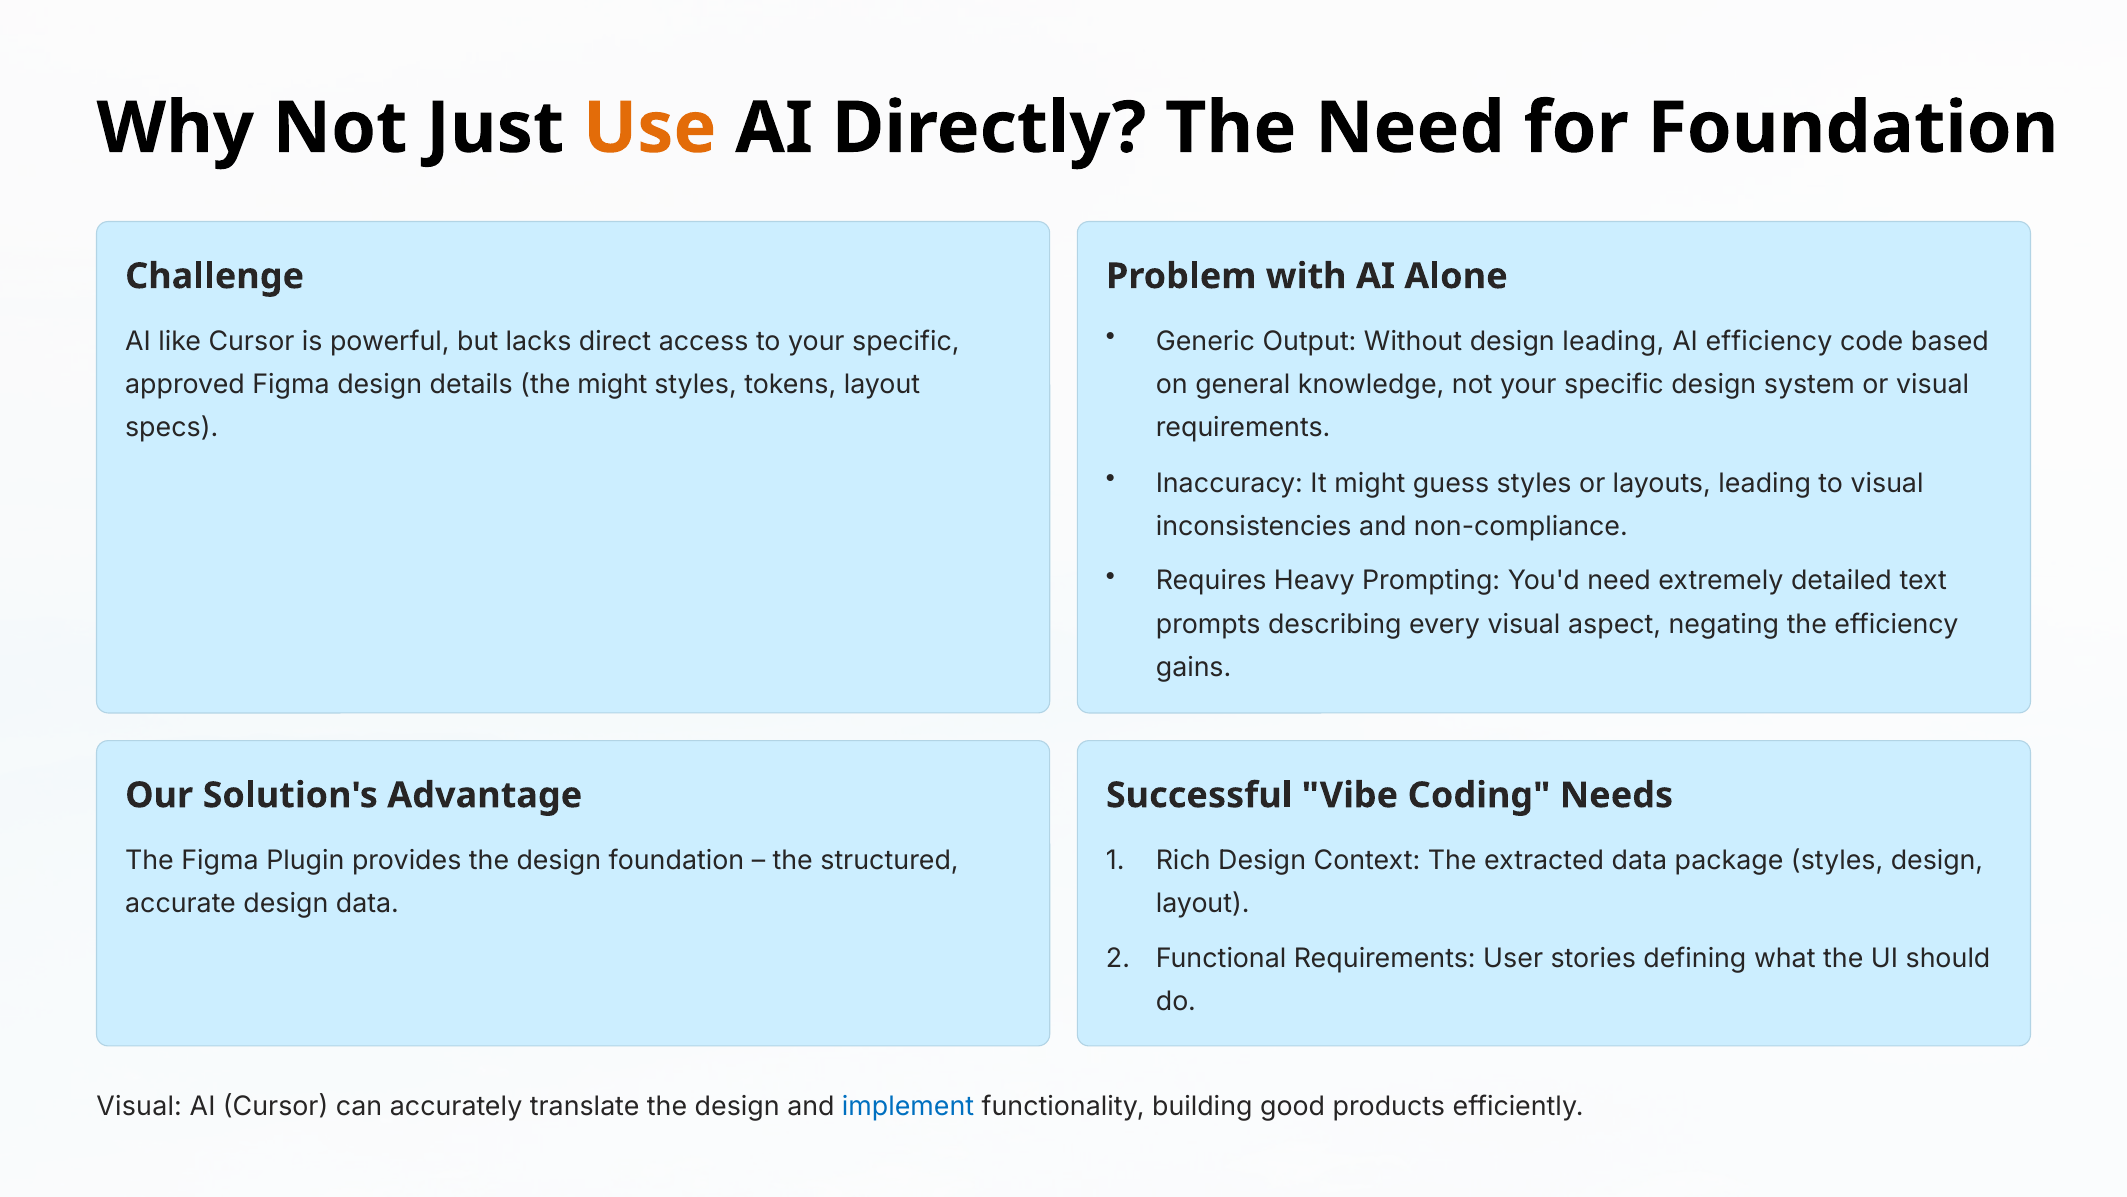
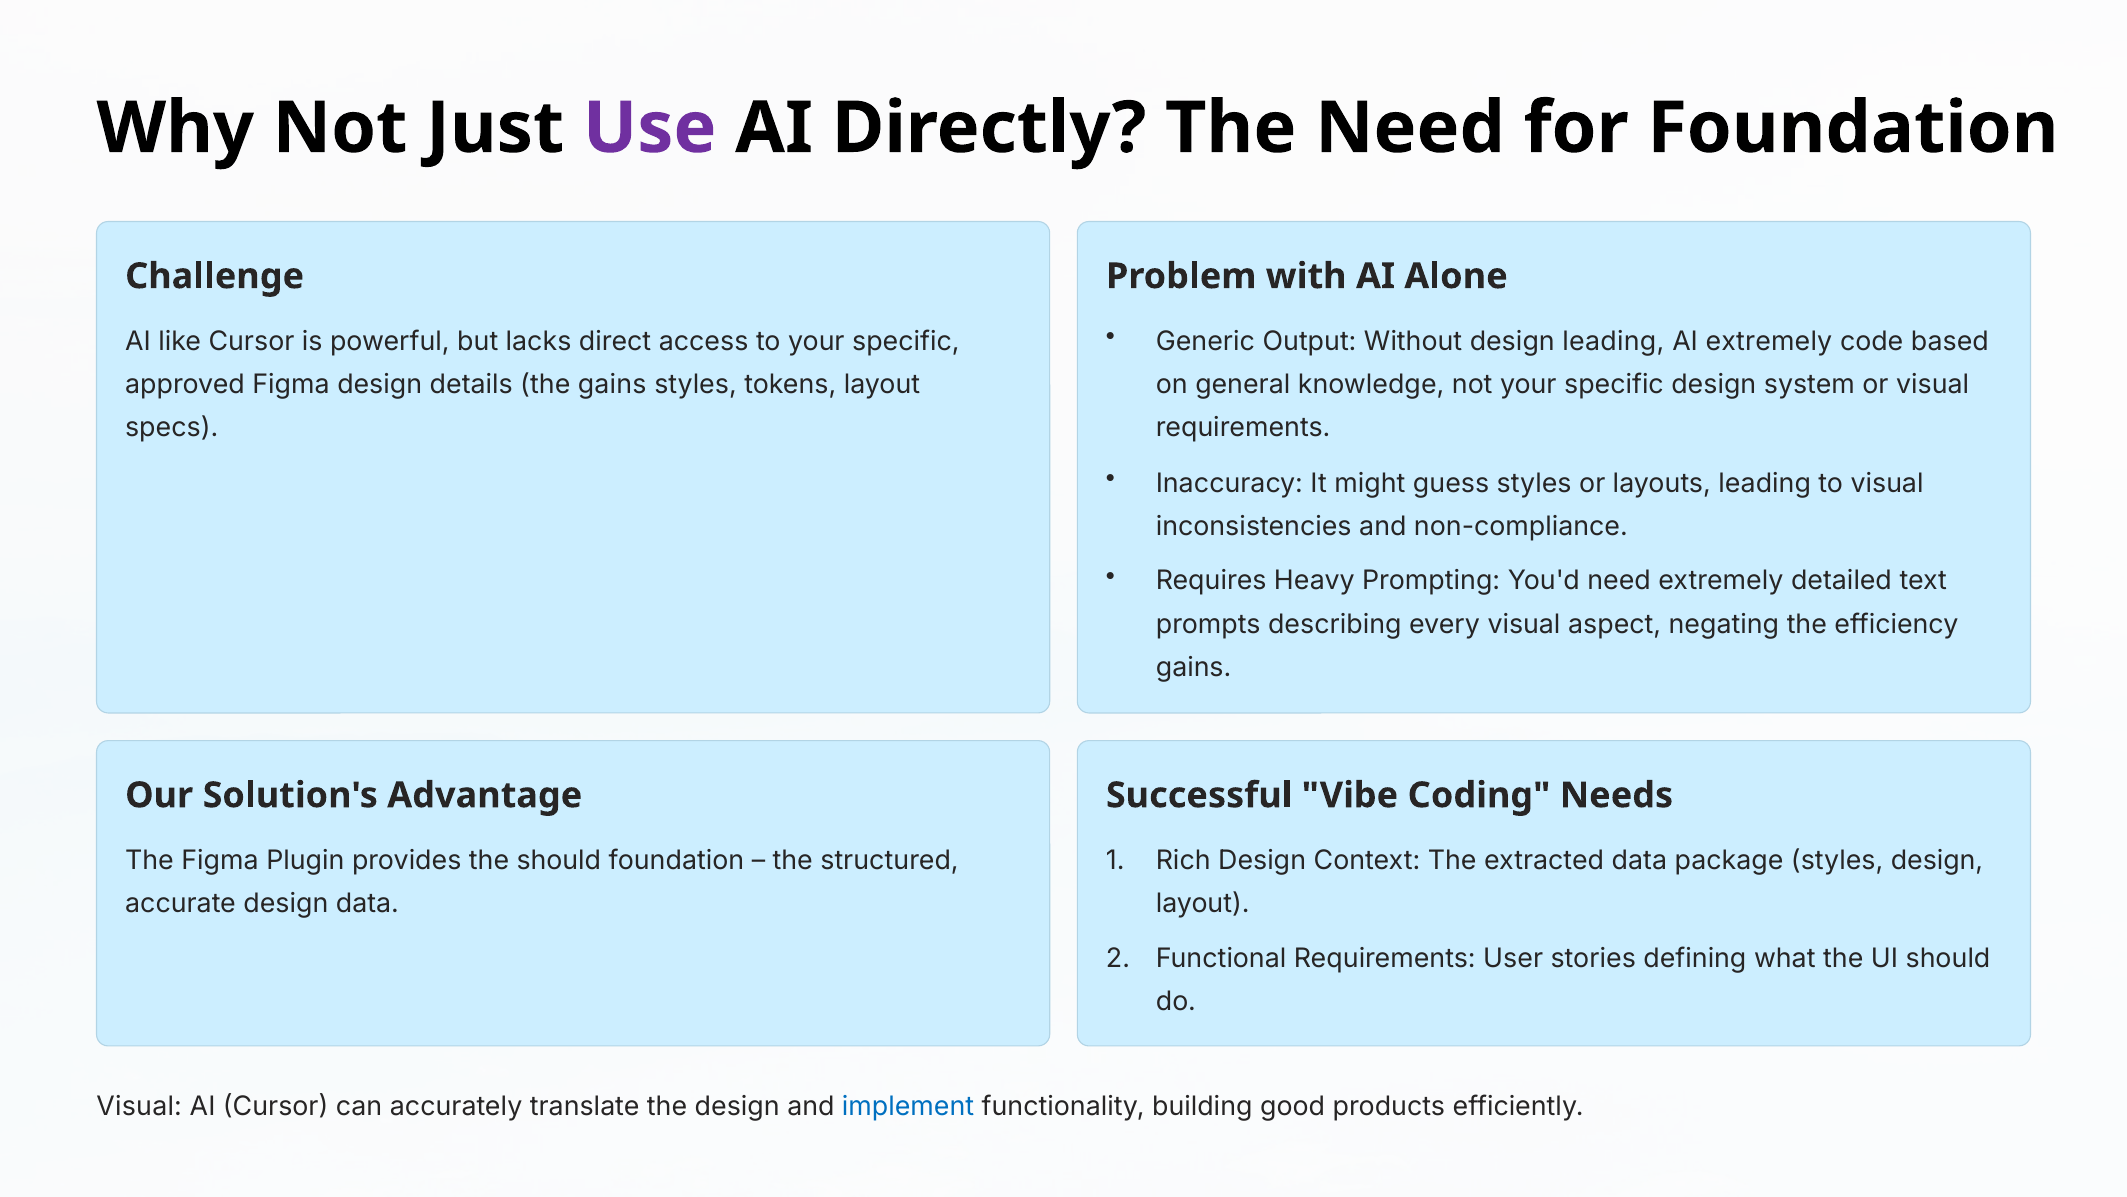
Use colour: orange -> purple
AI efficiency: efficiency -> extremely
the might: might -> gains
provides the design: design -> should
